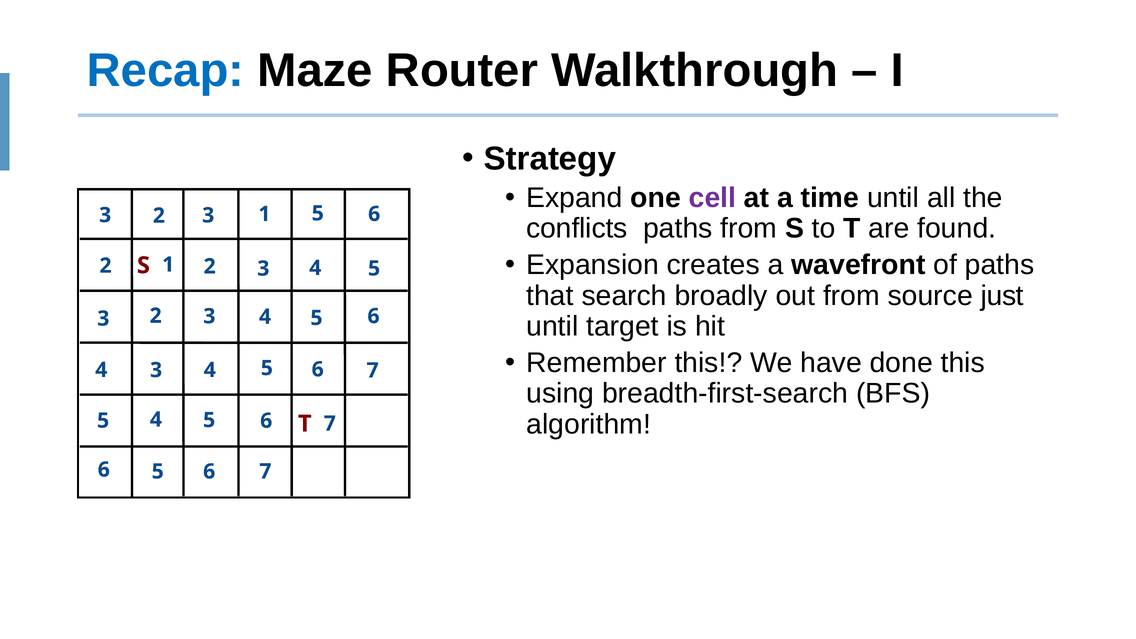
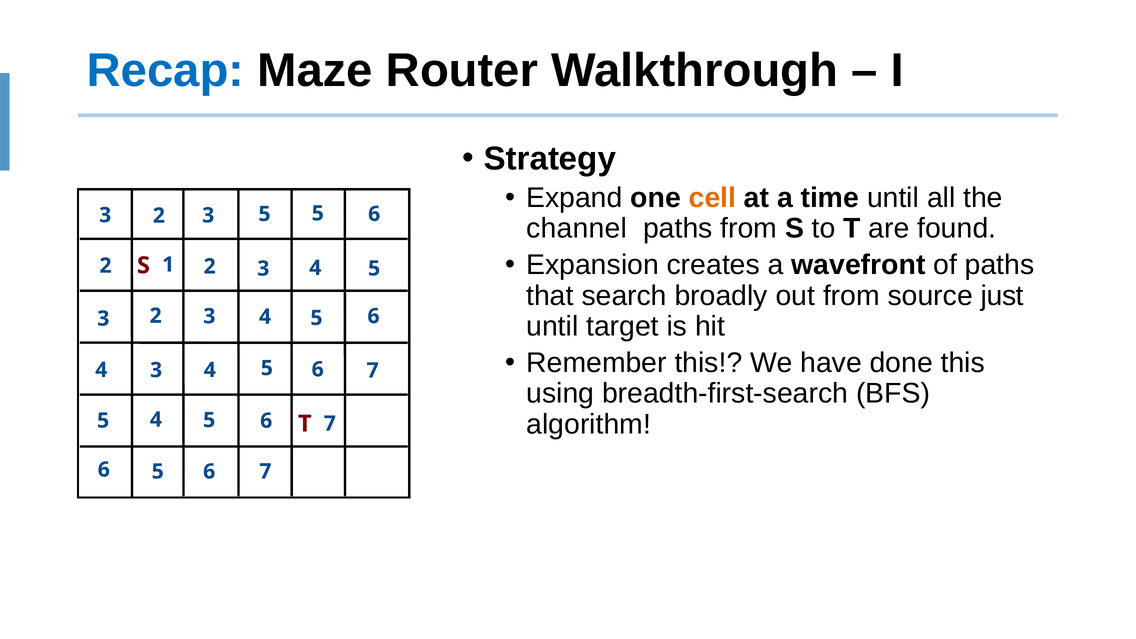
cell colour: purple -> orange
3 1: 1 -> 5
conflicts: conflicts -> channel
